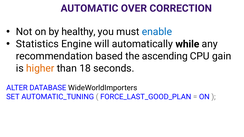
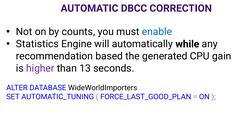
OVER: OVER -> DBCC
healthy: healthy -> counts
ascending: ascending -> generated
higher colour: orange -> purple
18: 18 -> 13
